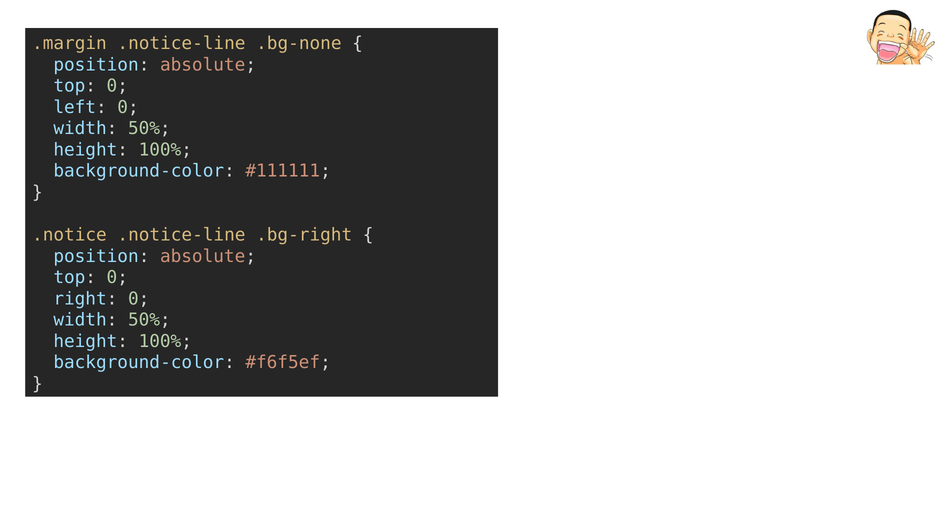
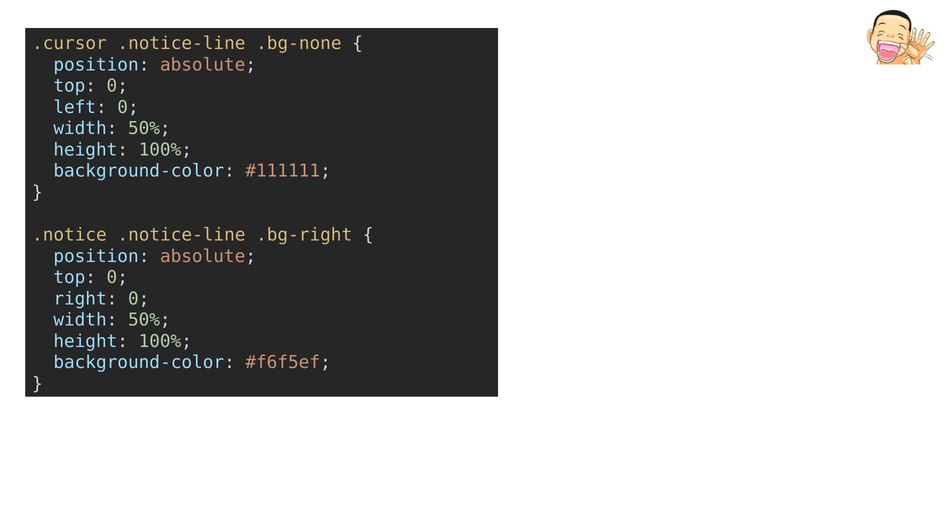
.margin: .margin -> .cursor
